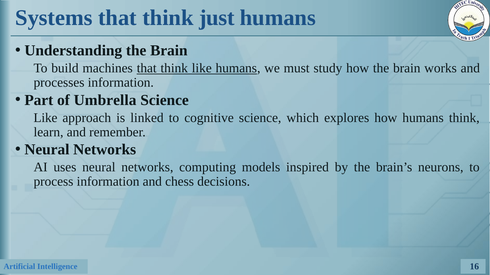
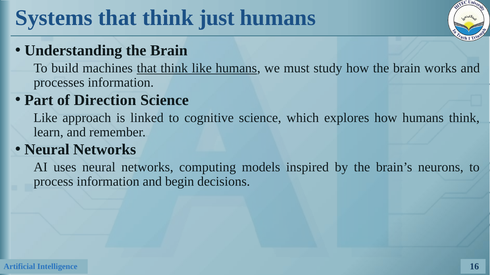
Umbrella: Umbrella -> Direction
chess: chess -> begin
